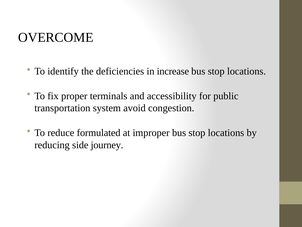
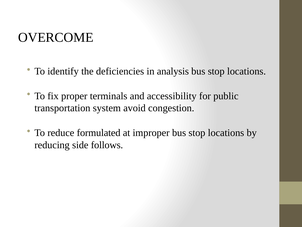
increase: increase -> analysis
journey: journey -> follows
